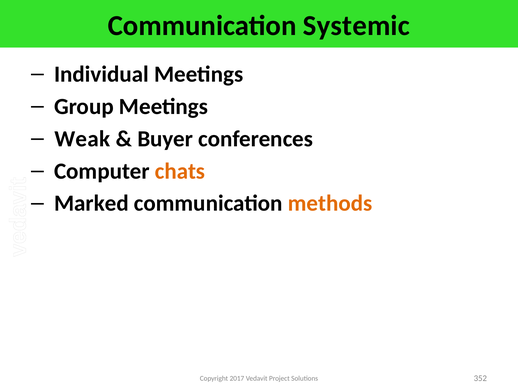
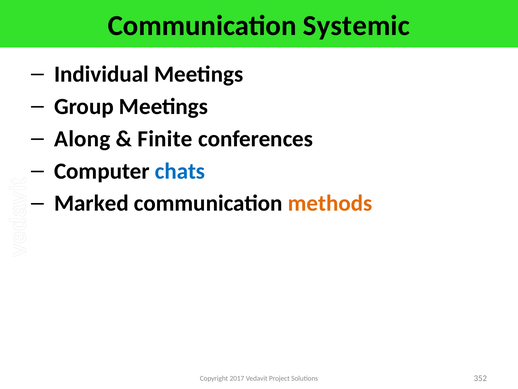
Weak: Weak -> Along
Buyer: Buyer -> Finite
chats colour: orange -> blue
